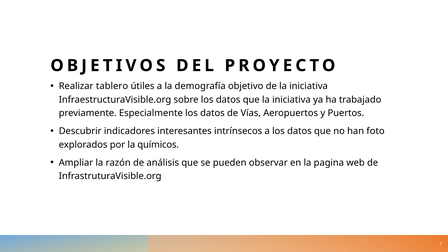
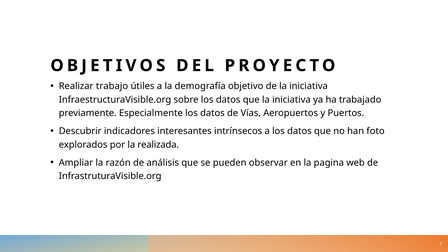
tablero: tablero -> trabajo
químicos: químicos -> realizada
